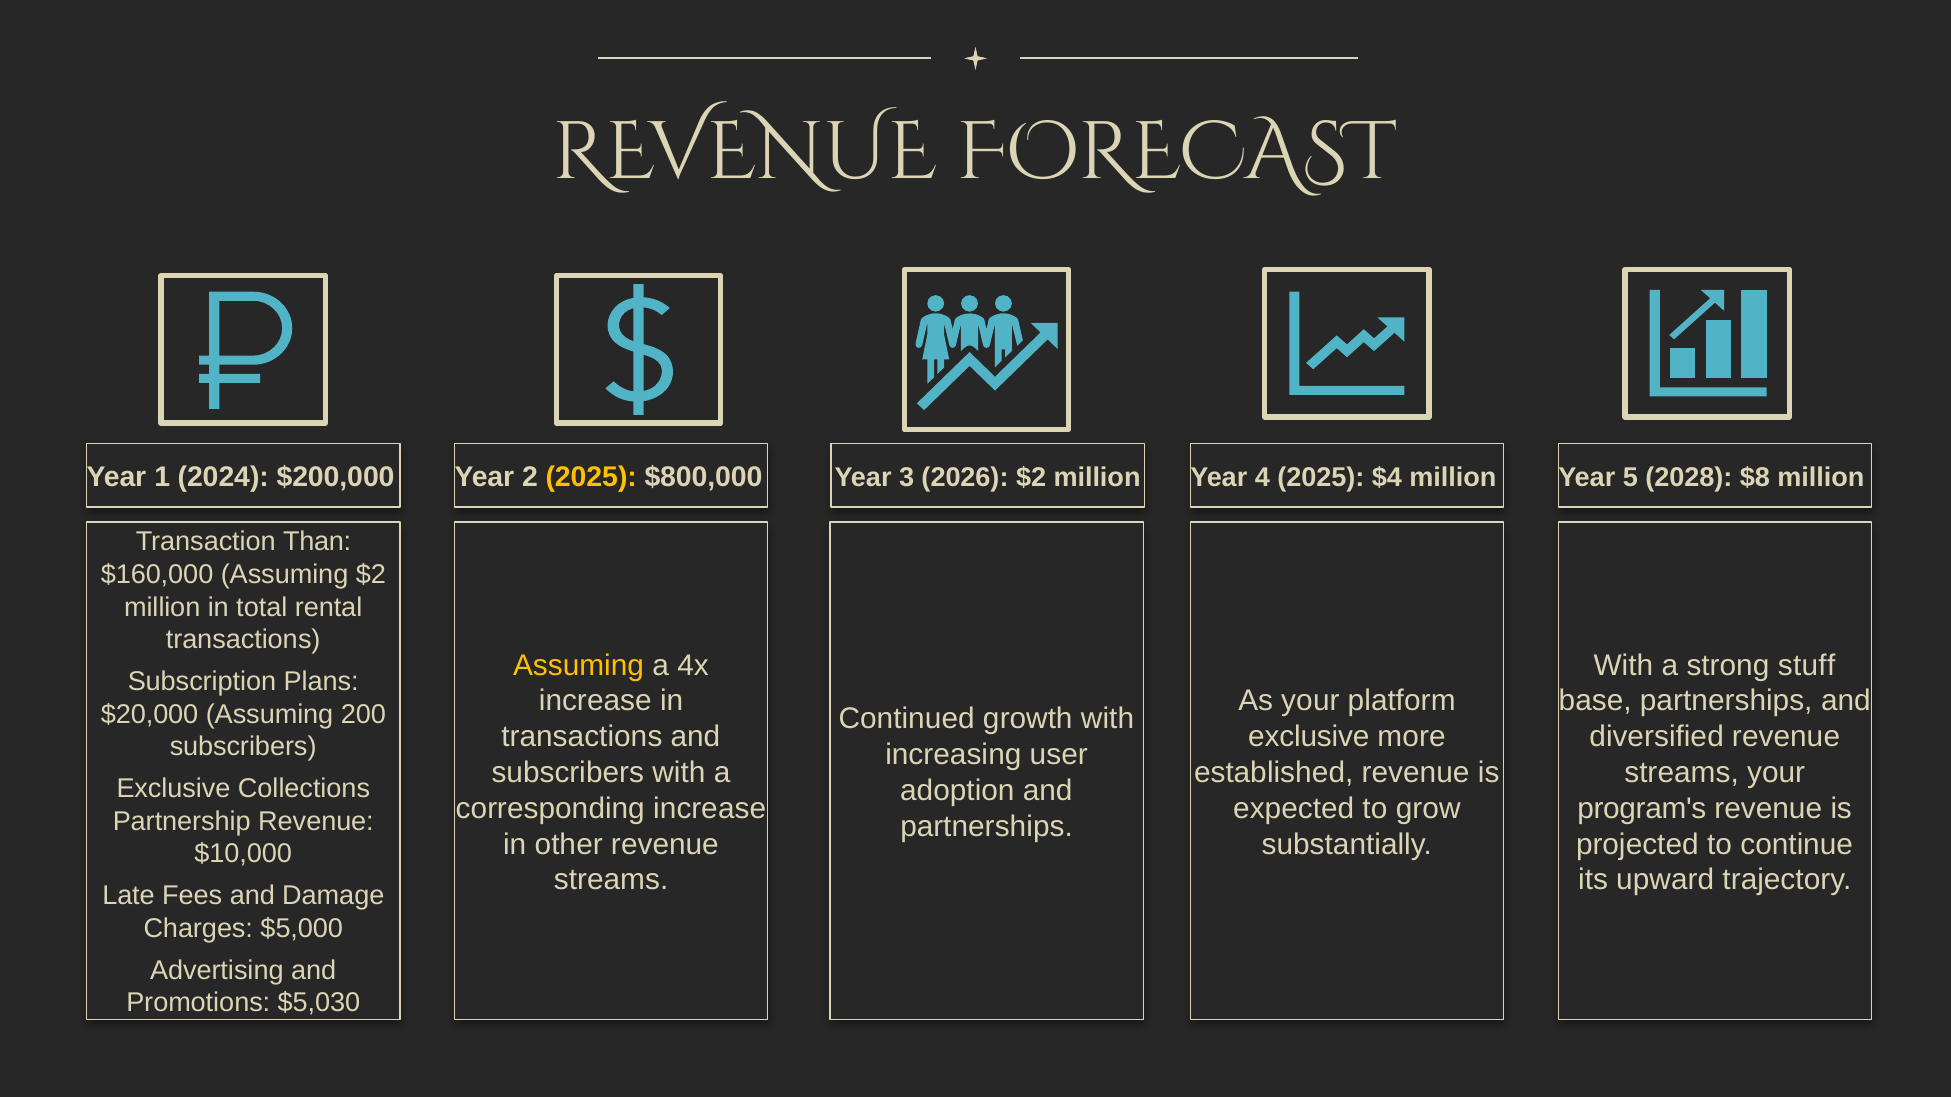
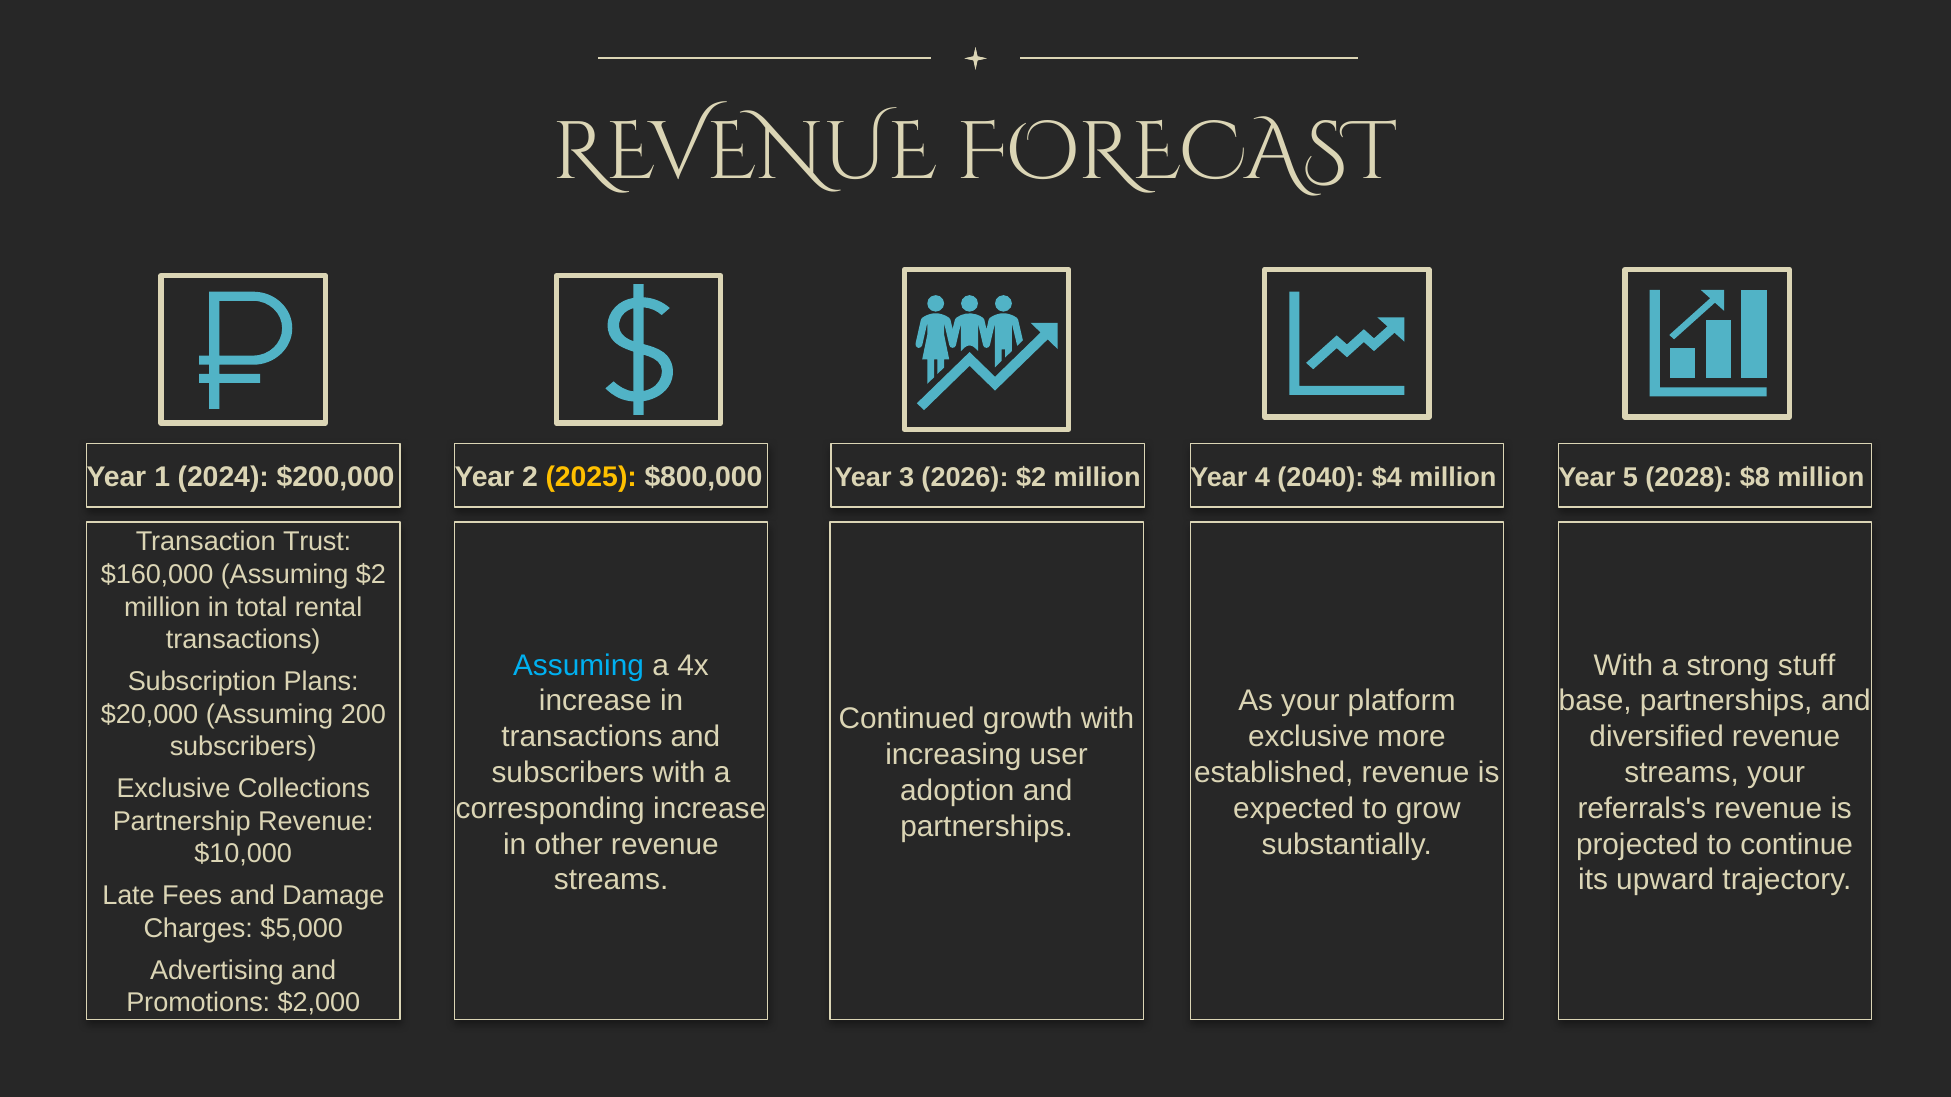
4 2025: 2025 -> 2040
Than: Than -> Trust
Assuming at (579, 666) colour: yellow -> light blue
program's: program's -> referrals's
$5,030: $5,030 -> $2,000
